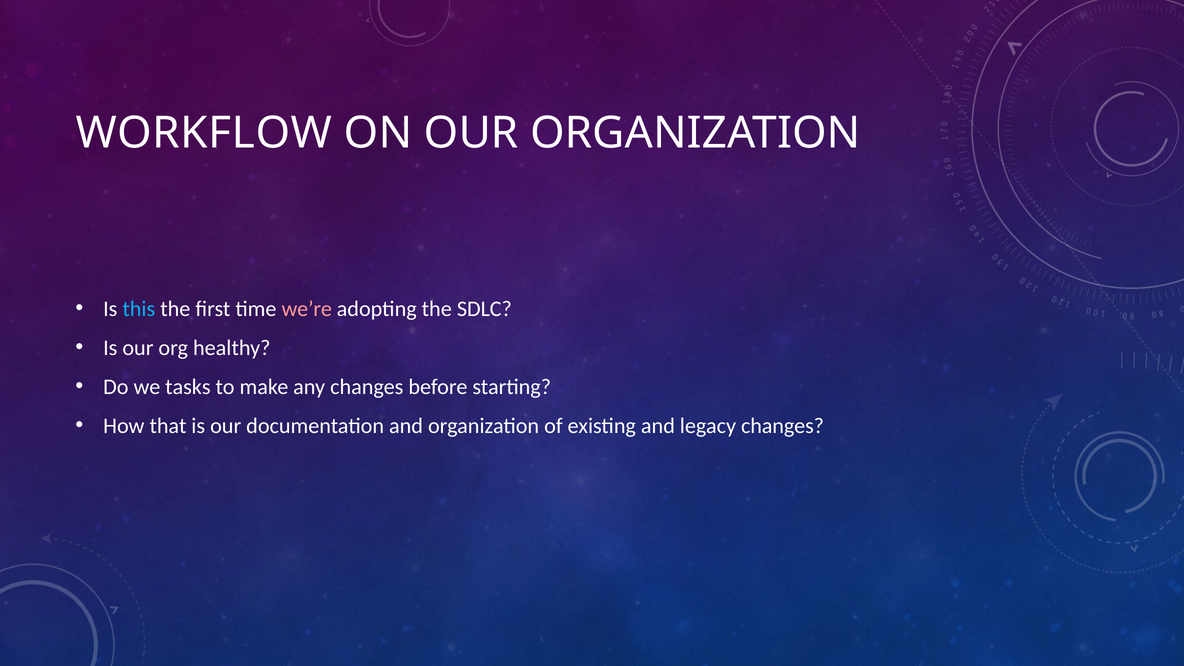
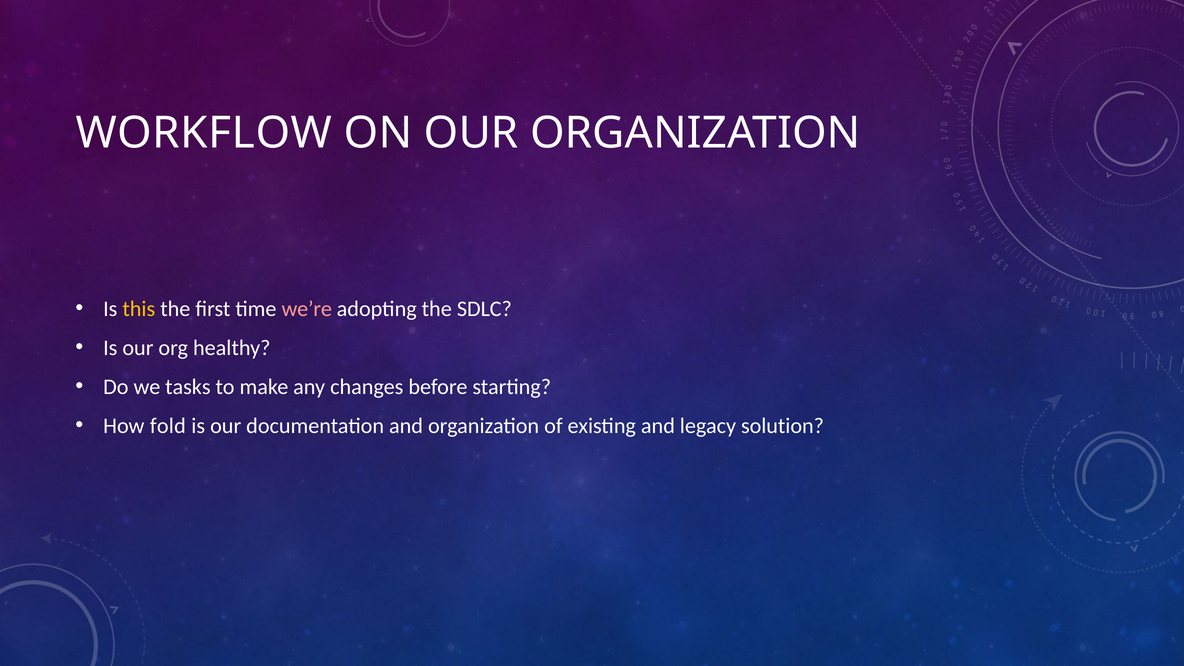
this colour: light blue -> yellow
that: that -> fold
legacy changes: changes -> solution
